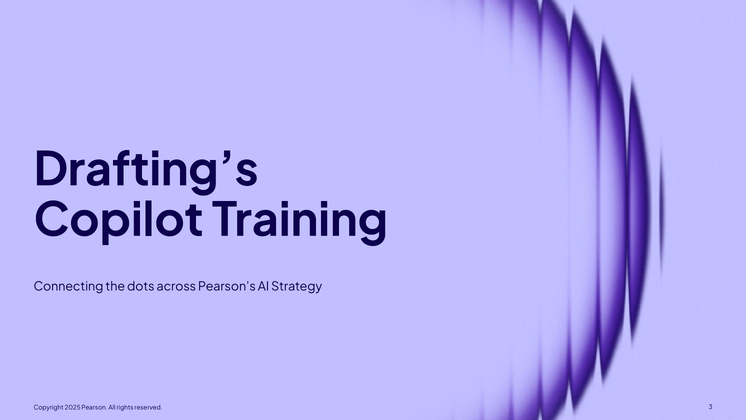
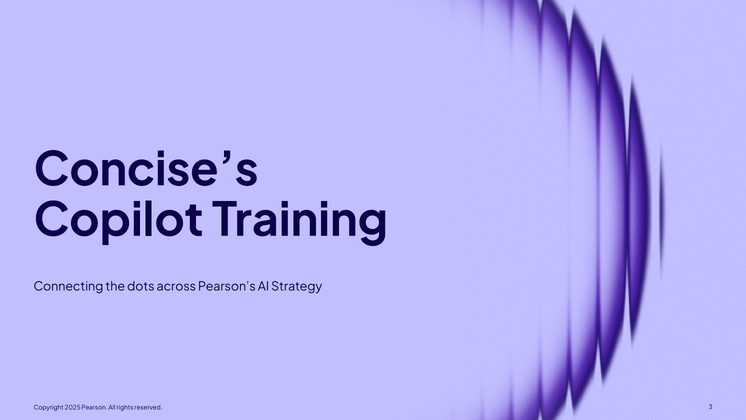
Drafting’s: Drafting’s -> Concise’s
